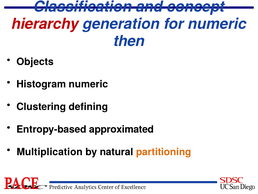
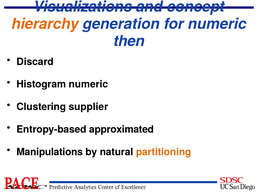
Classification: Classification -> Visualizations
hierarchy colour: red -> orange
Objects: Objects -> Discard
defining: defining -> supplier
Multiplication: Multiplication -> Manipulations
